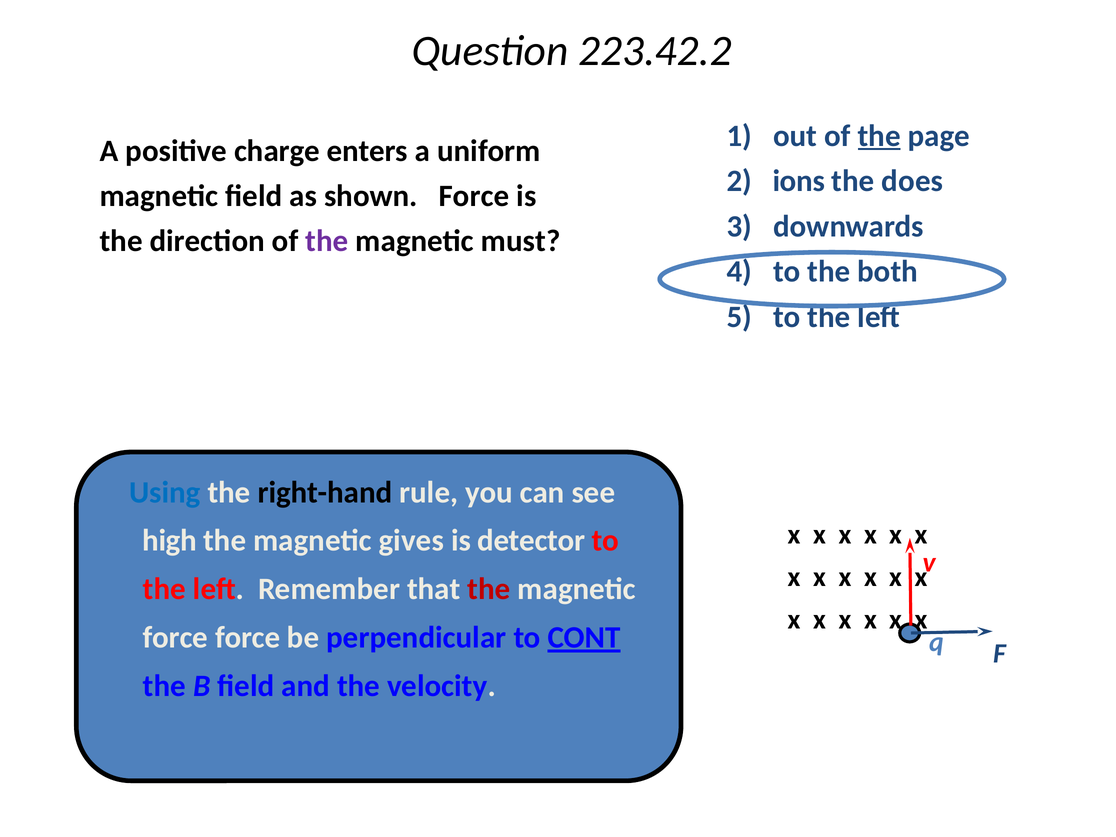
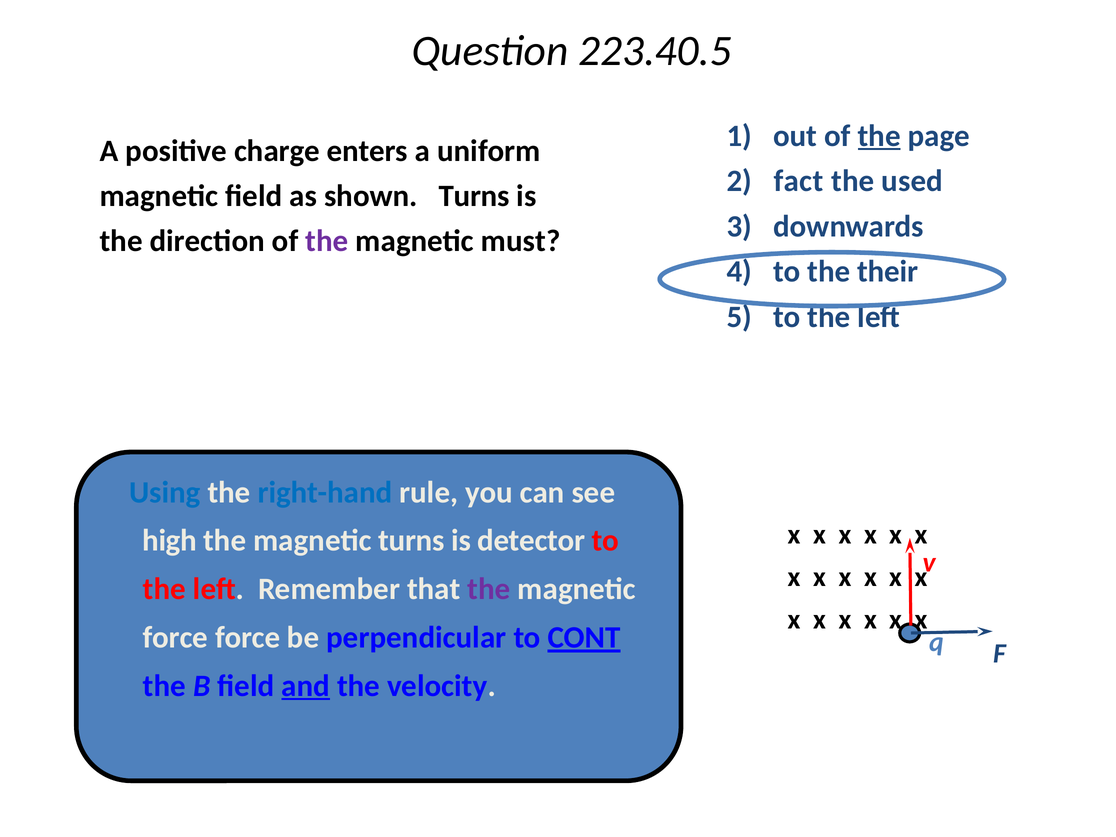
223.42.2: 223.42.2 -> 223.40.5
ions: ions -> fact
does: does -> used
shown Force: Force -> Turns
both: both -> their
right-hand colour: black -> blue
magnetic gives: gives -> turns
the at (489, 589) colour: red -> purple
and underline: none -> present
